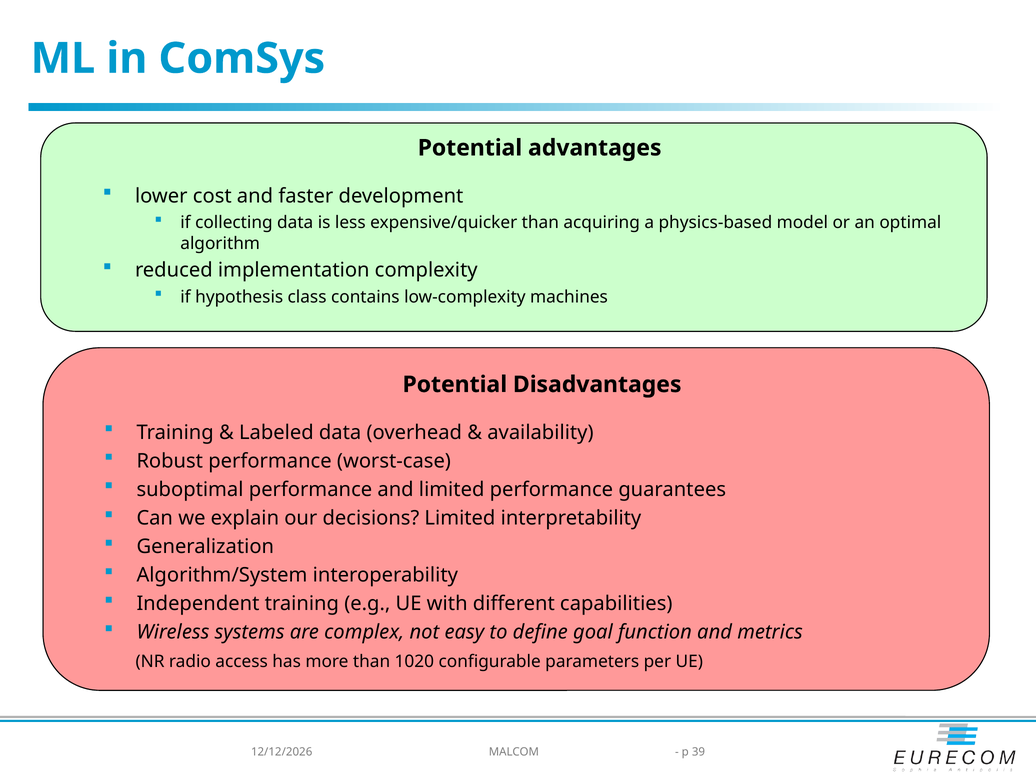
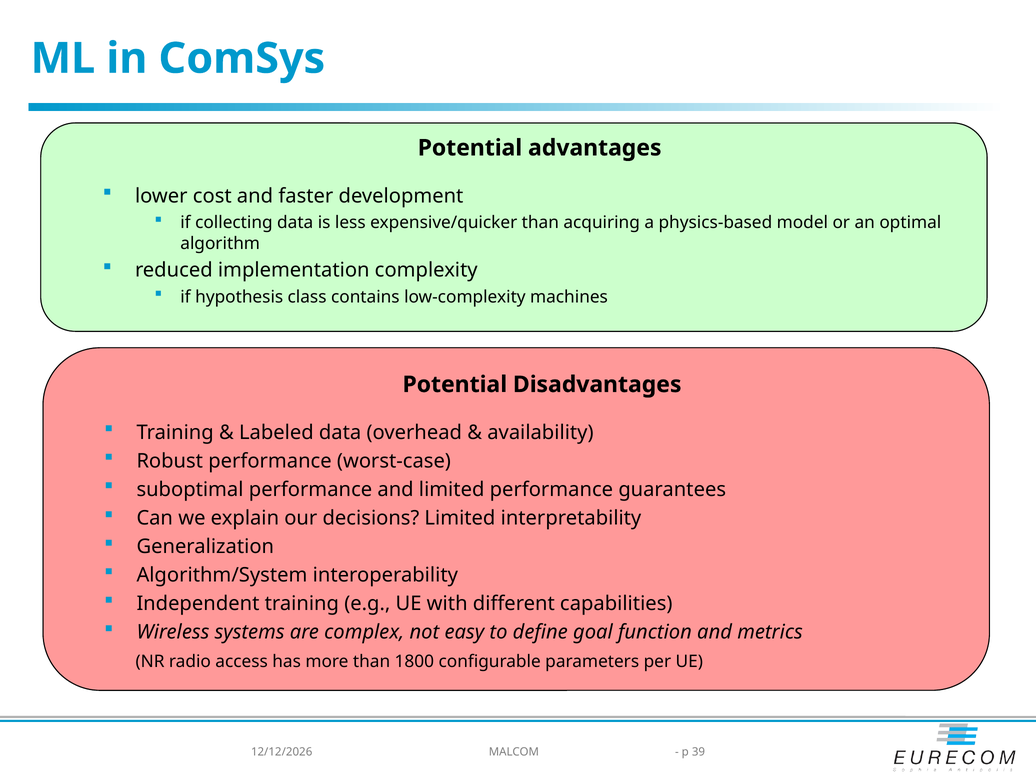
1020: 1020 -> 1800
